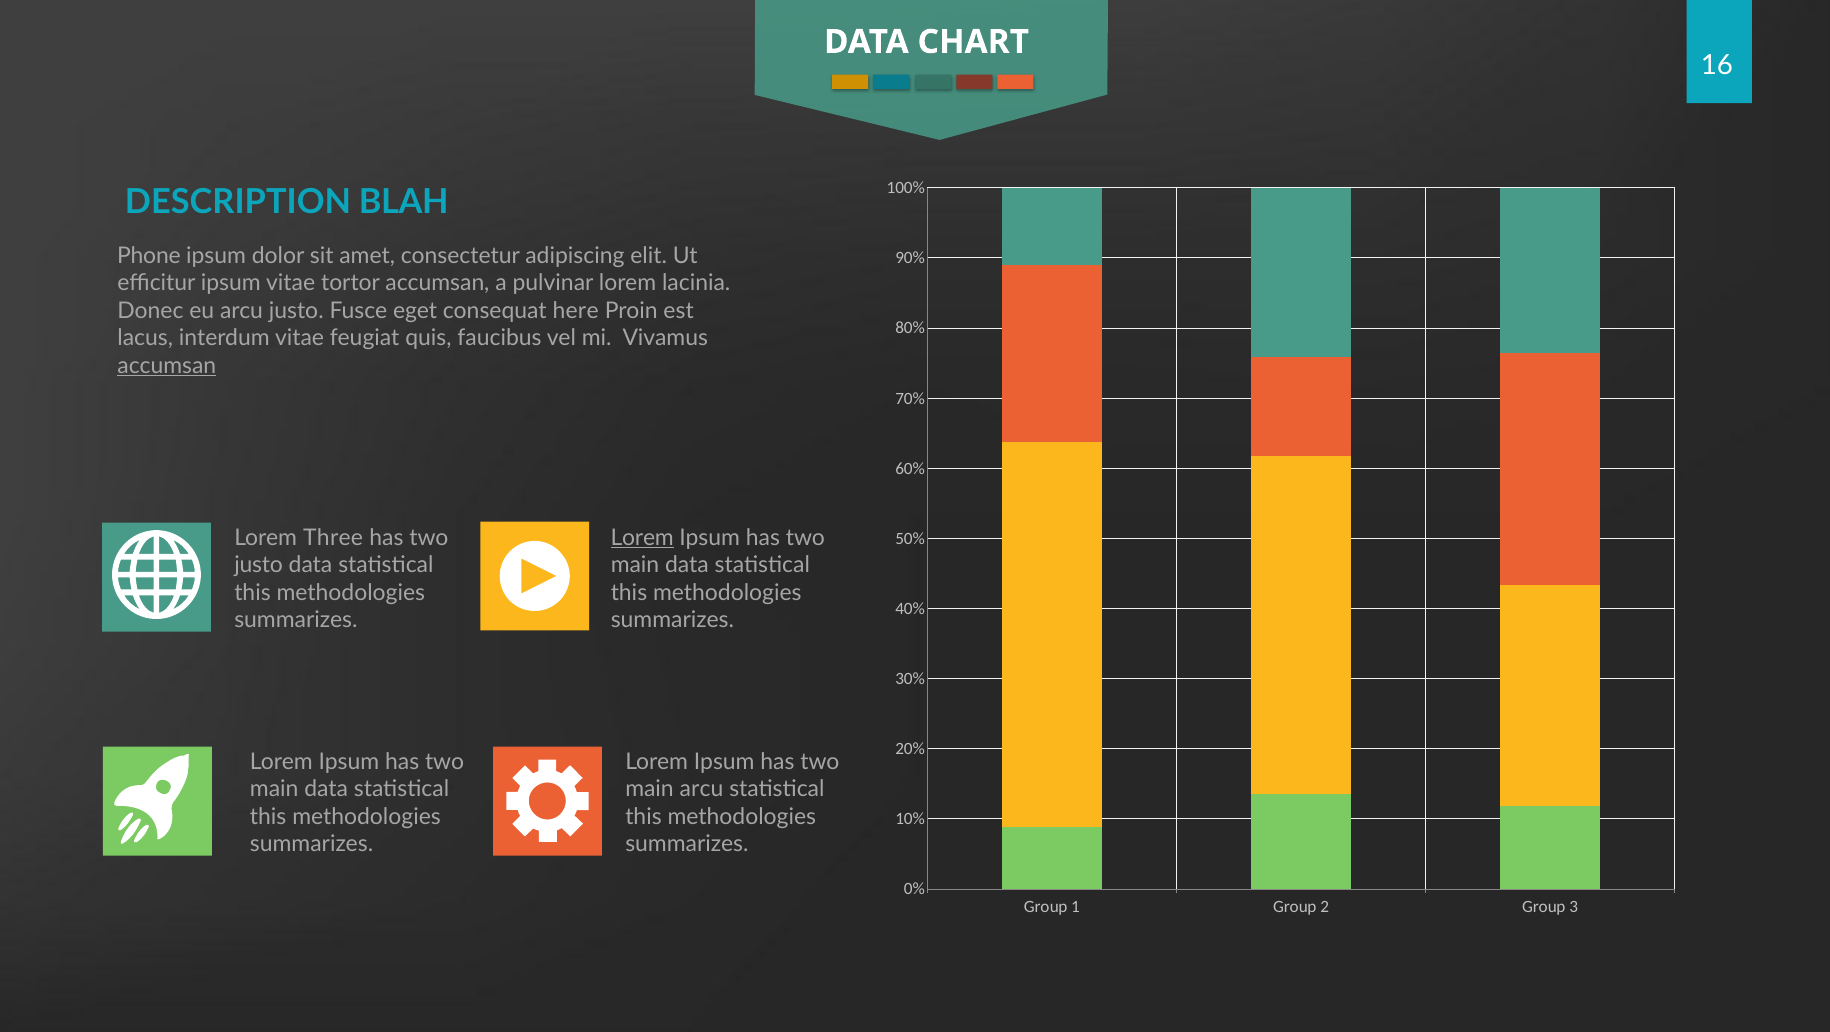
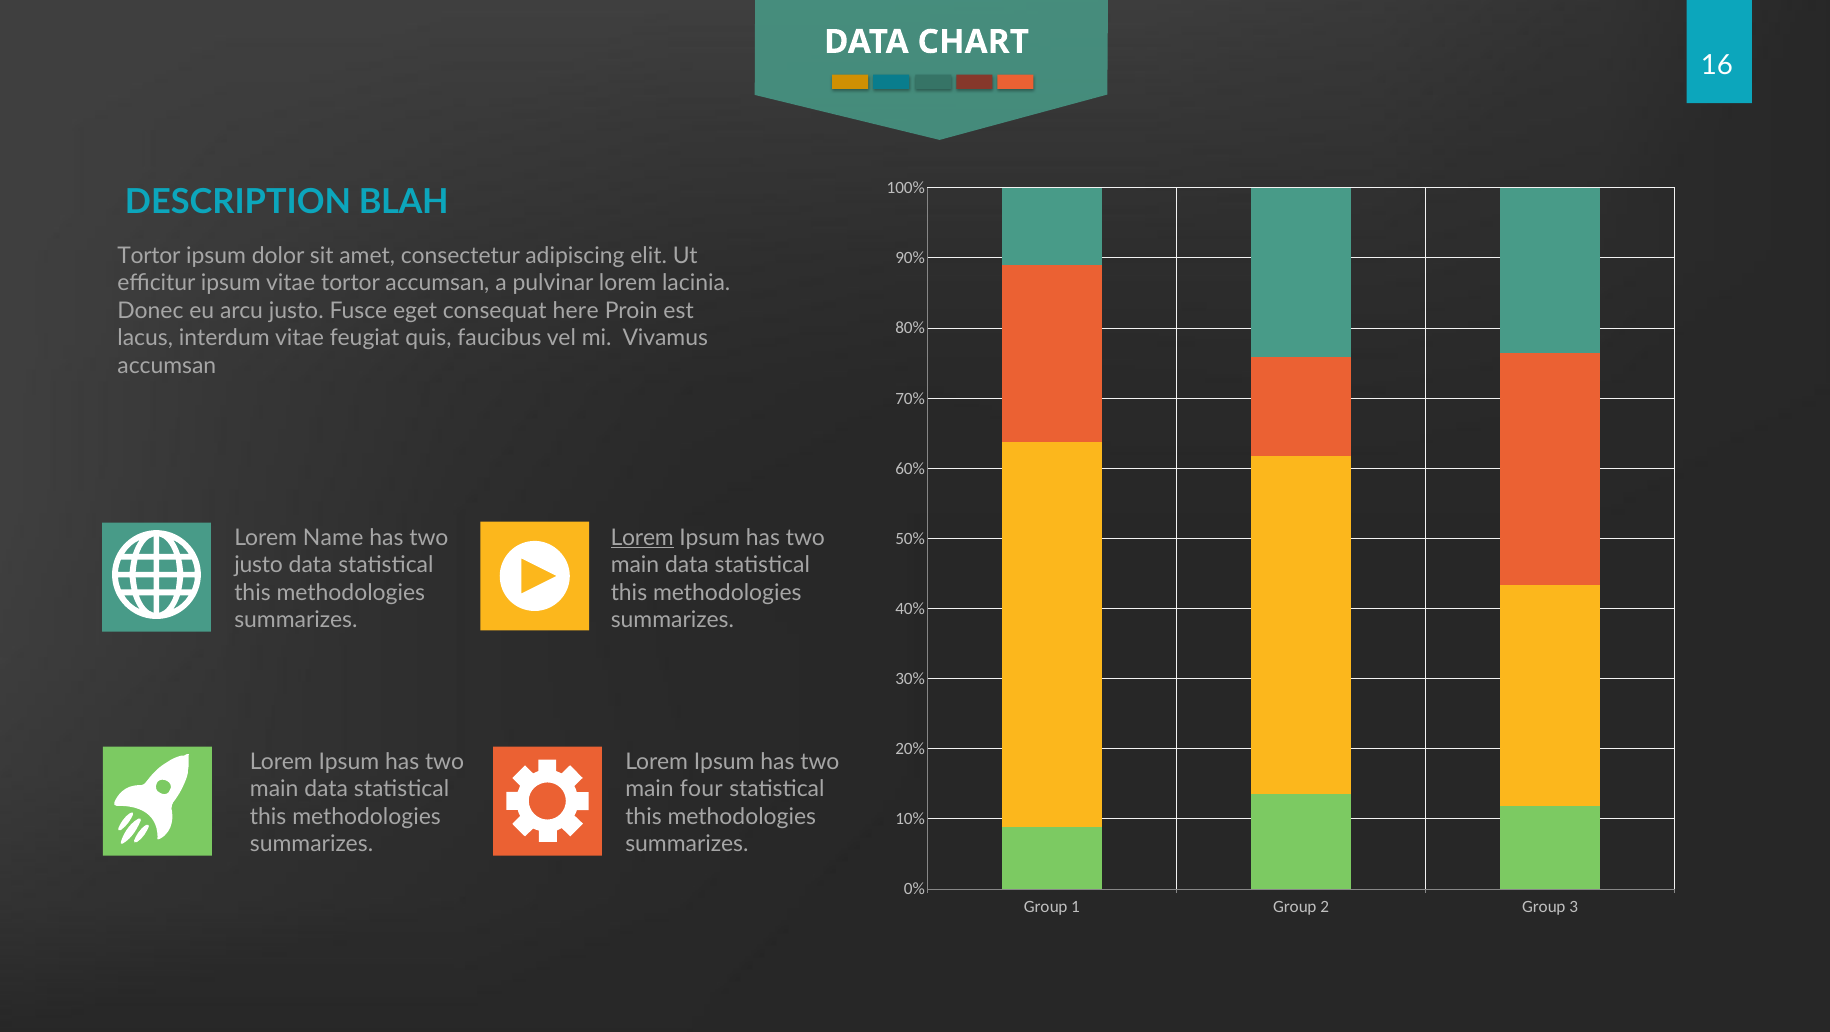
Phone at (149, 256): Phone -> Tortor
accumsan at (167, 366) underline: present -> none
Three: Three -> Name
main arcu: arcu -> four
